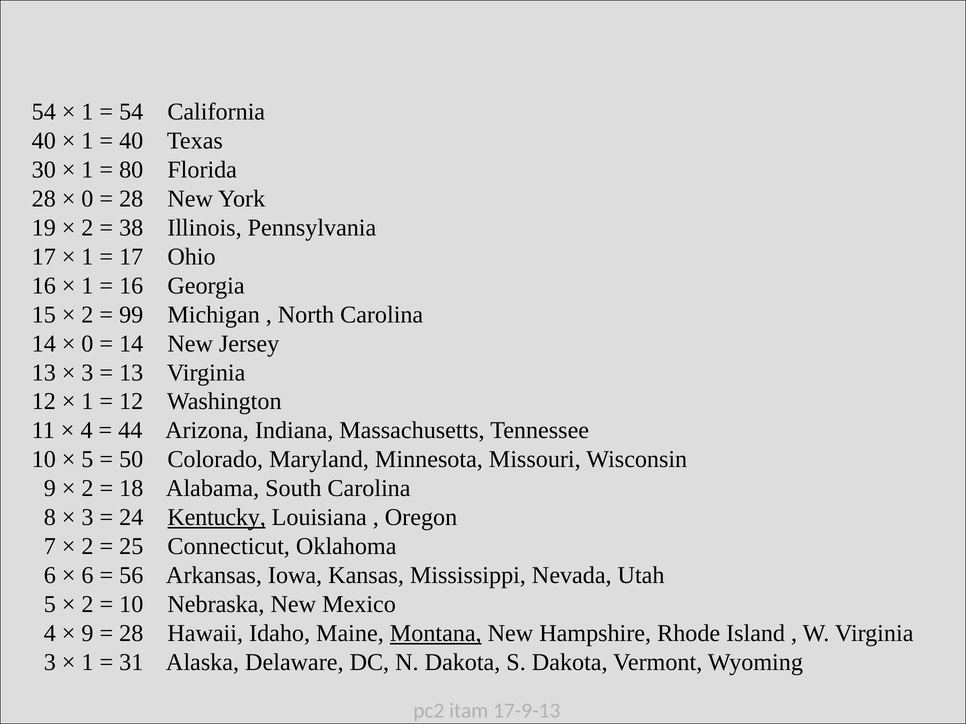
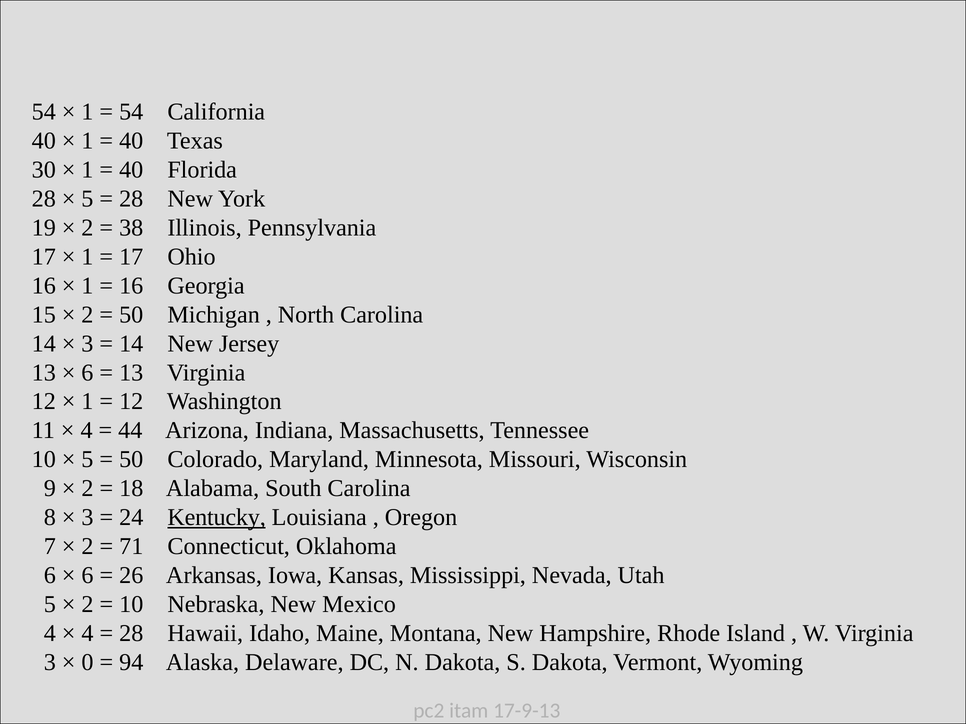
80 at (131, 170): 80 -> 40
0 at (87, 199): 0 -> 5
99 at (131, 315): 99 -> 50
0 at (87, 344): 0 -> 3
3 at (87, 373): 3 -> 6
25: 25 -> 71
56: 56 -> 26
9 at (87, 634): 9 -> 4
Montana underline: present -> none
1 at (87, 663): 1 -> 0
31: 31 -> 94
